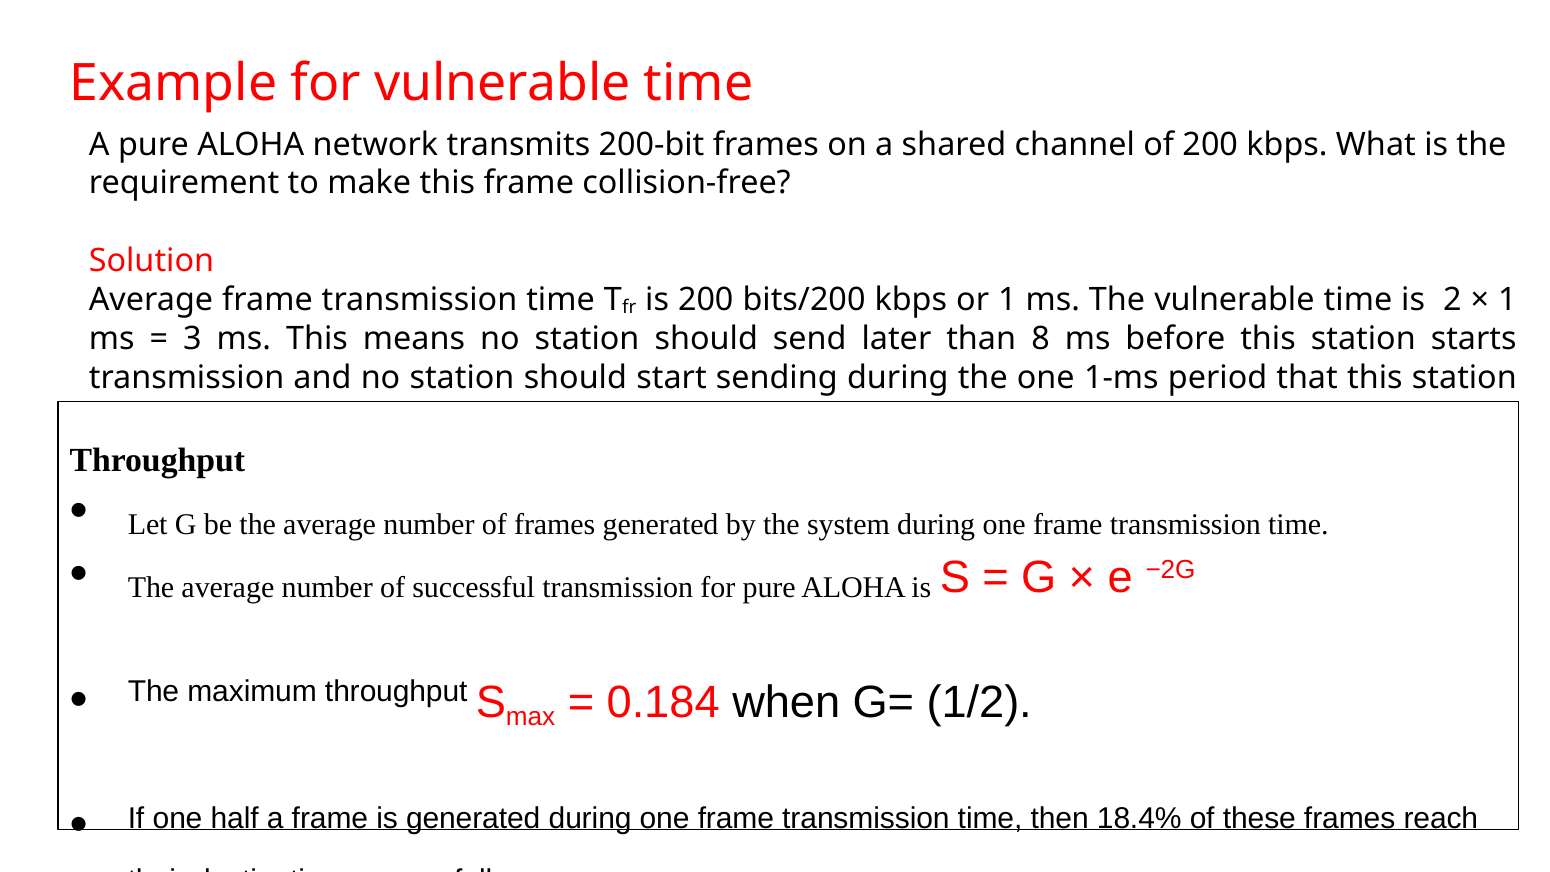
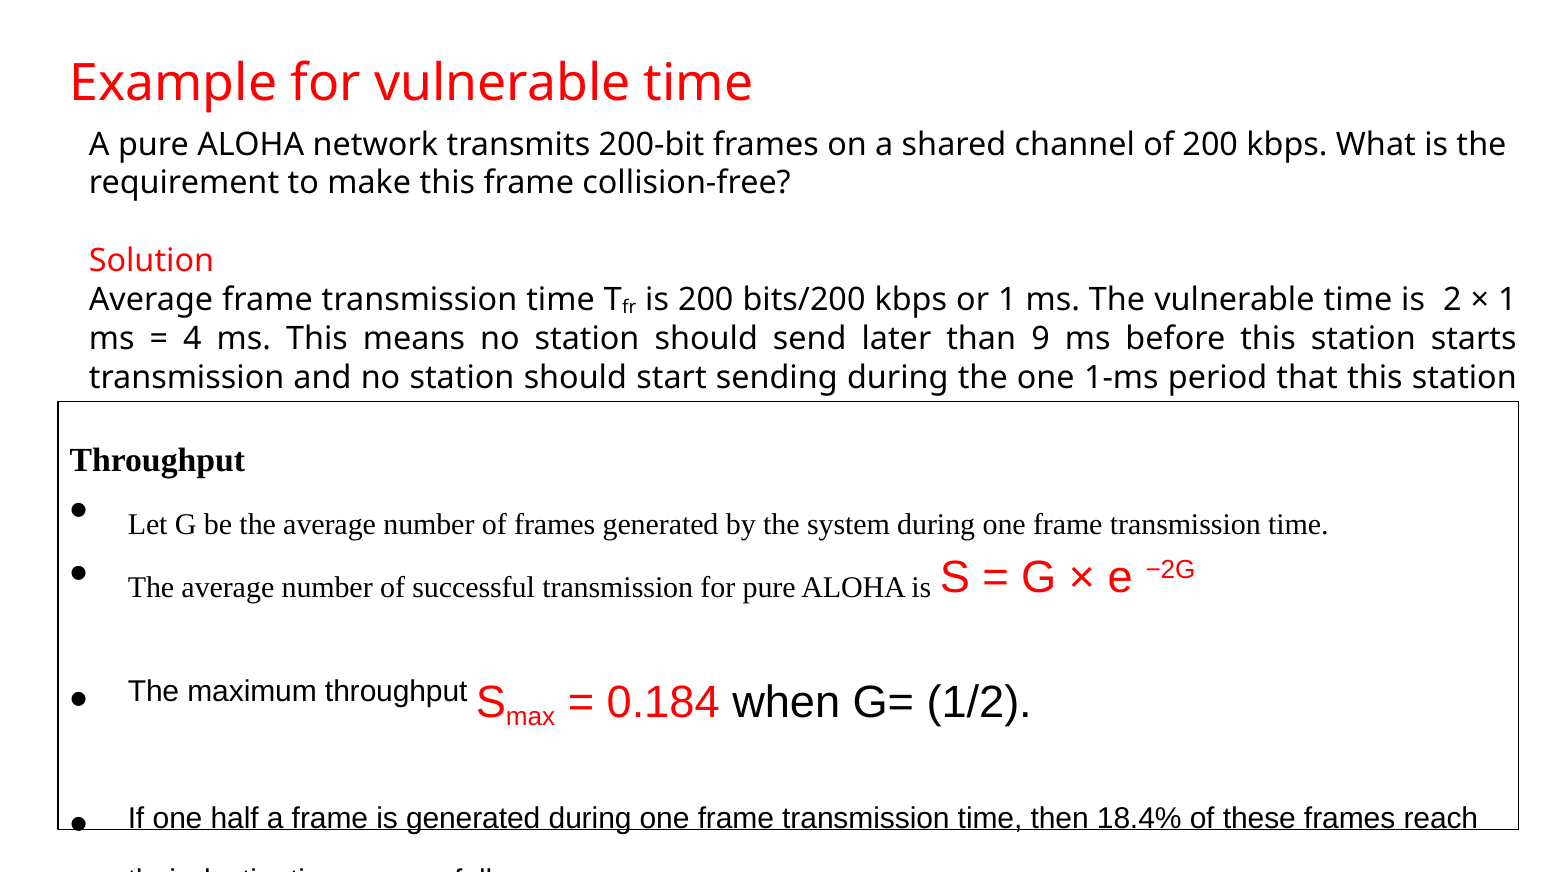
3: 3 -> 4
8: 8 -> 9
